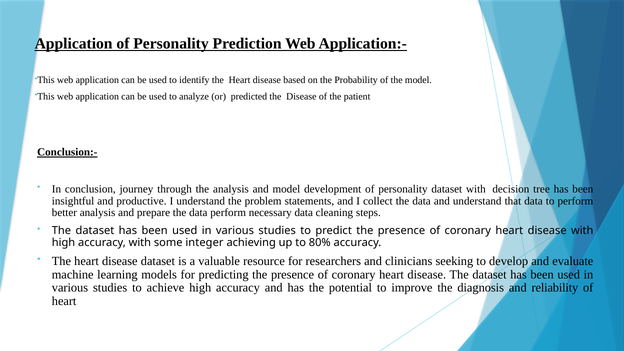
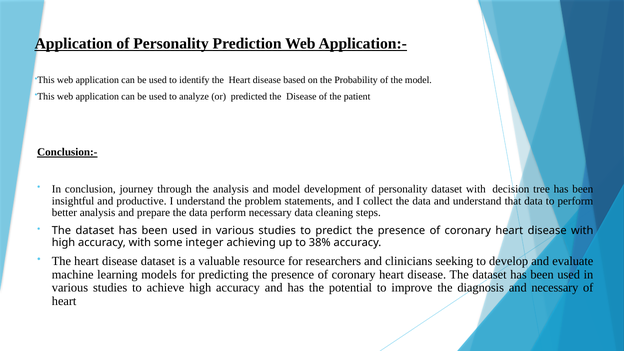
80%: 80% -> 38%
and reliability: reliability -> necessary
